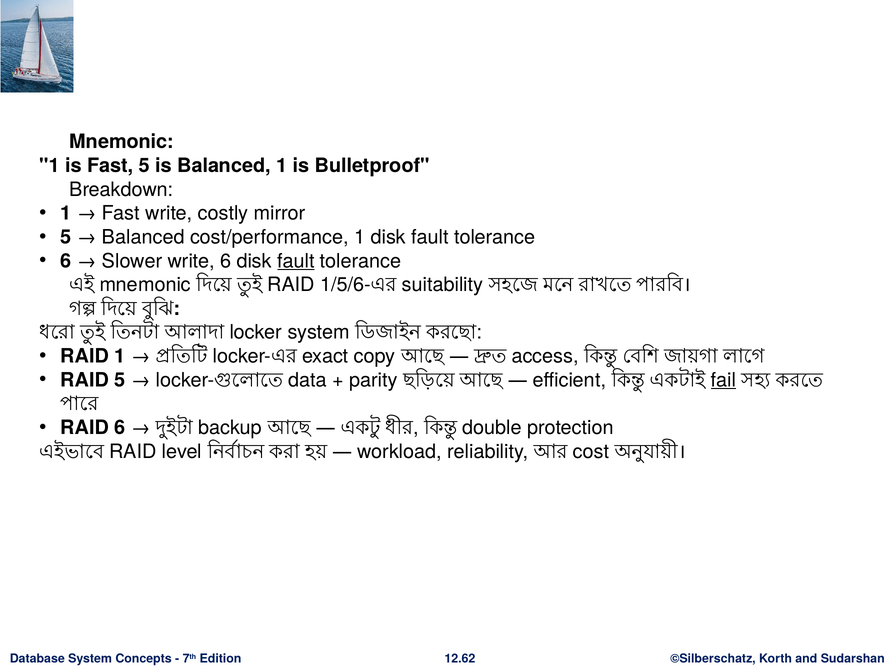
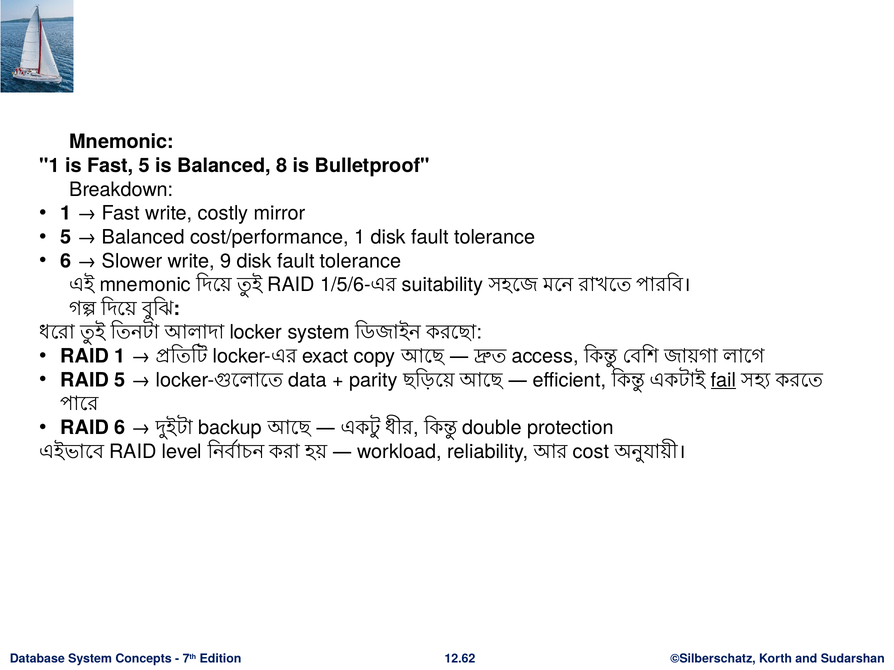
Balanced 1: 1 -> 8
write 6: 6 -> 9
fault at (296, 261) underline: present -> none
